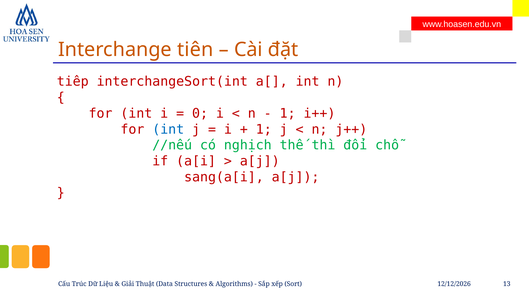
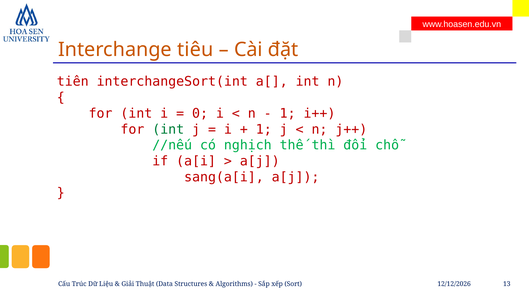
tiên: tiên -> tiêu
tiếp: tiếp -> tiến
int at (168, 129) colour: blue -> green
